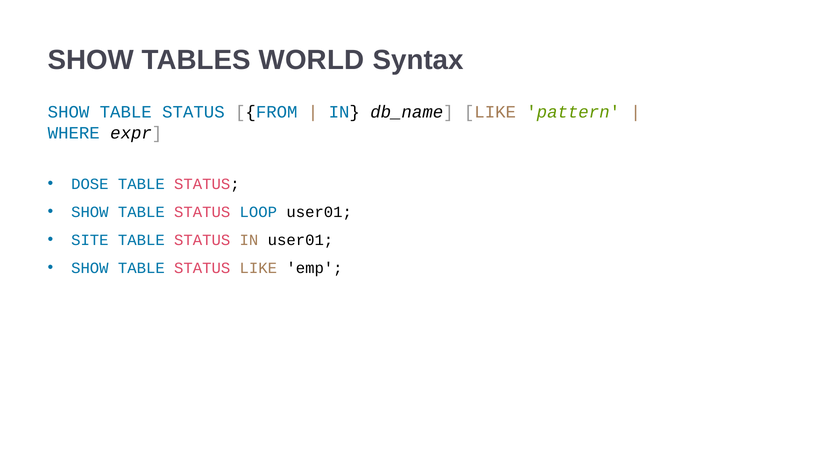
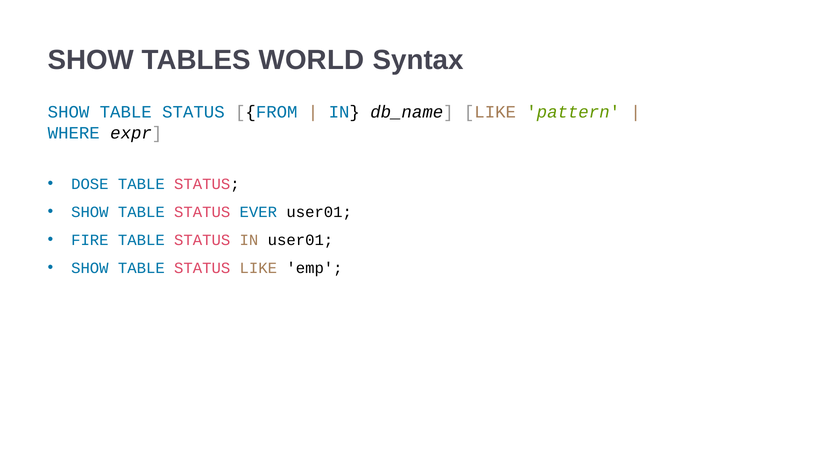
LOOP: LOOP -> EVER
SITE: SITE -> FIRE
